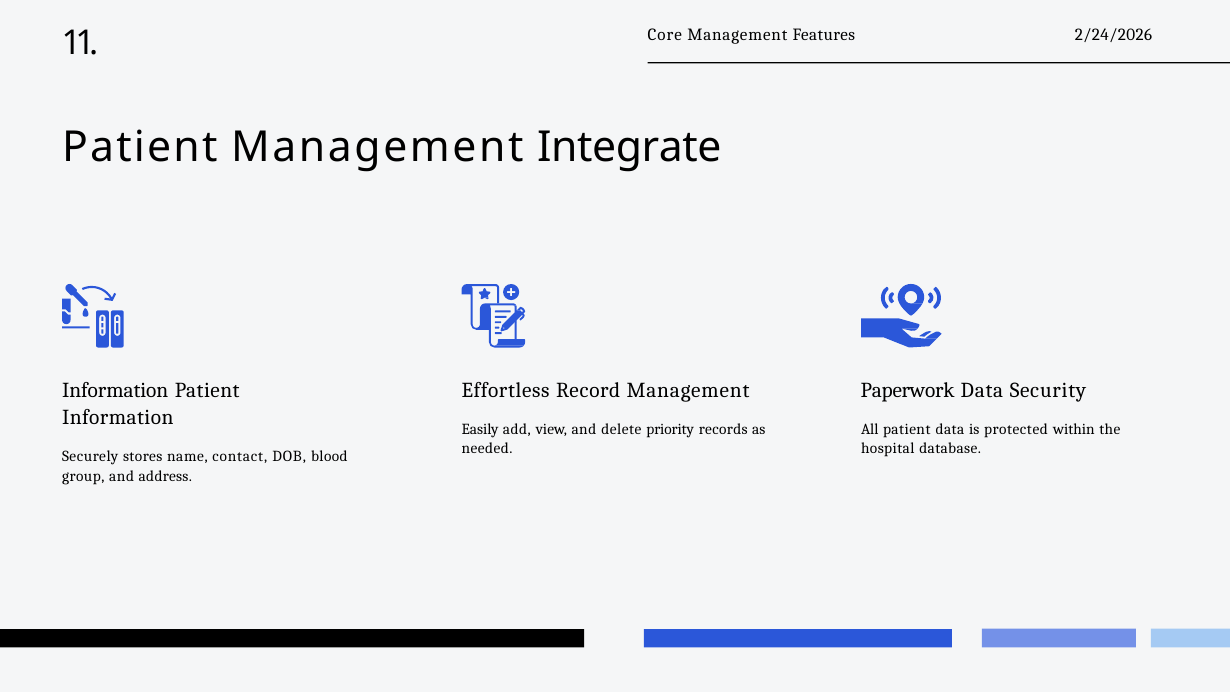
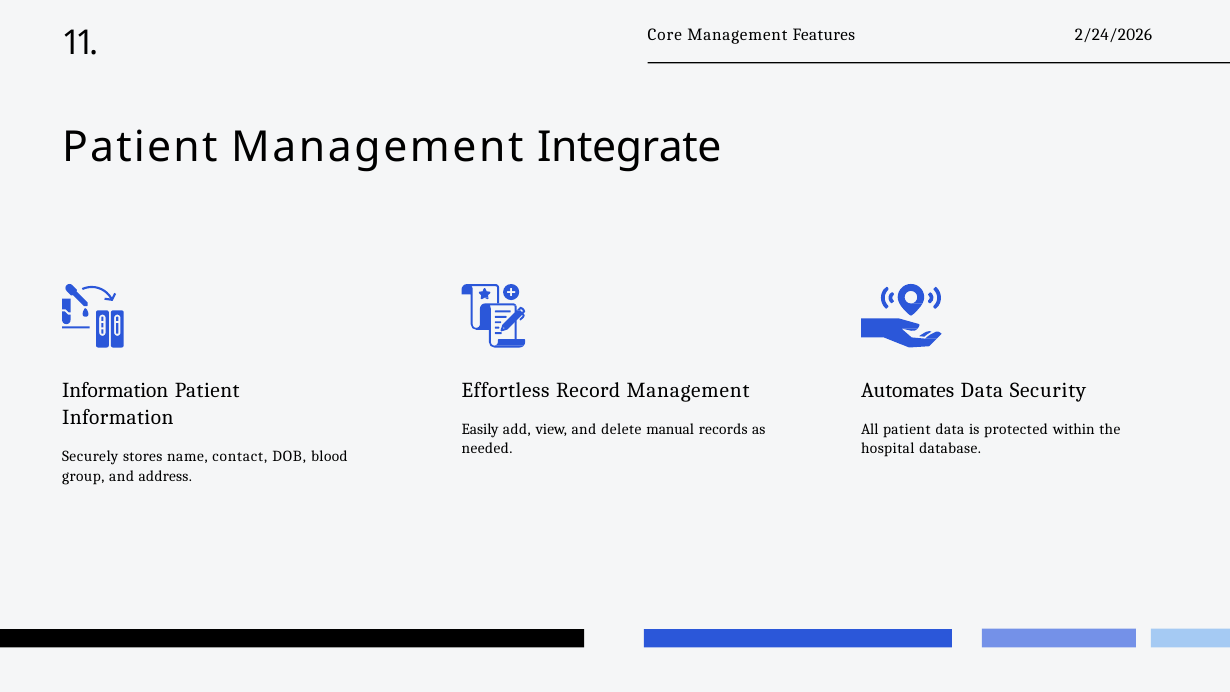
Paperwork: Paperwork -> Automates
priority: priority -> manual
